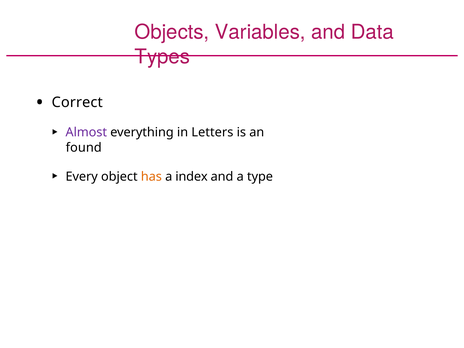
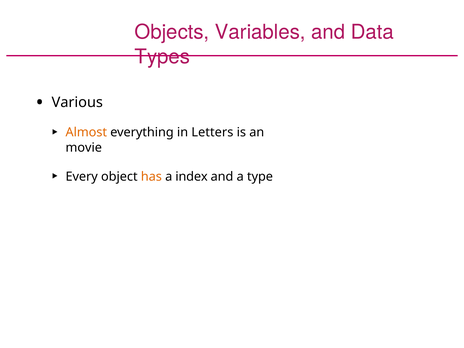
Correct: Correct -> Various
Almost colour: purple -> orange
found: found -> movie
